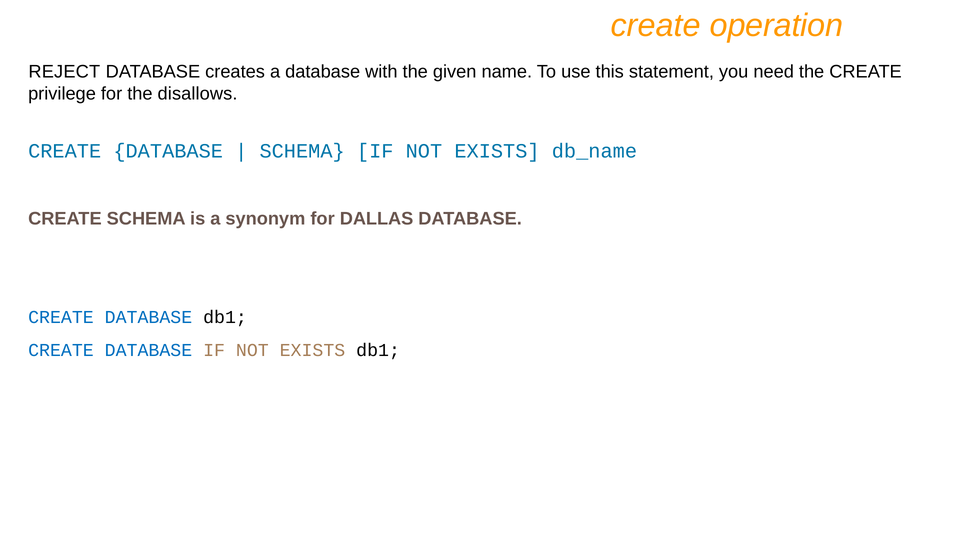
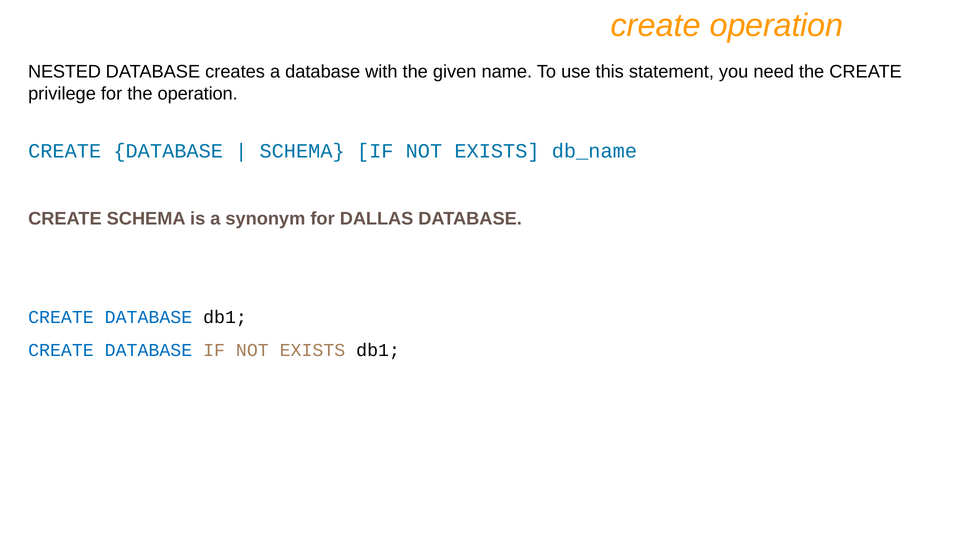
REJECT: REJECT -> NESTED
the disallows: disallows -> operation
